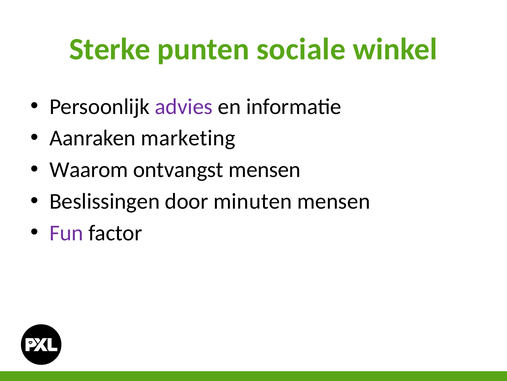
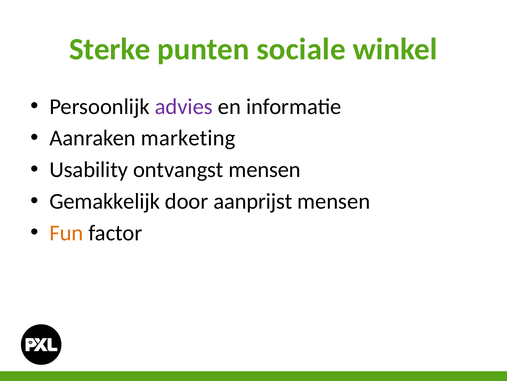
Waarom: Waarom -> Usability
Beslissingen: Beslissingen -> Gemakkelijk
minuten: minuten -> aanprijst
Fun colour: purple -> orange
